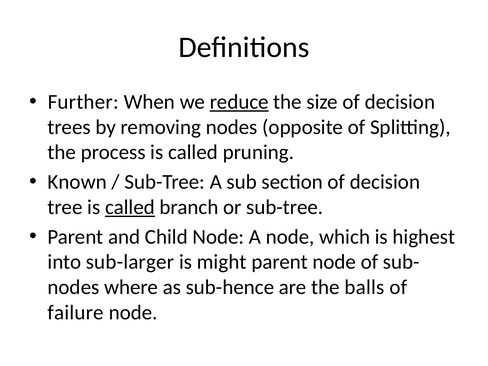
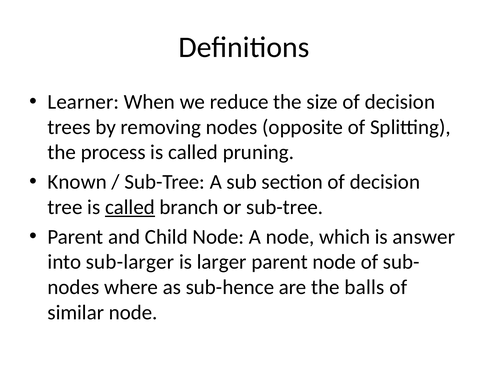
Further: Further -> Learner
reduce underline: present -> none
highest: highest -> answer
might: might -> larger
failure: failure -> similar
